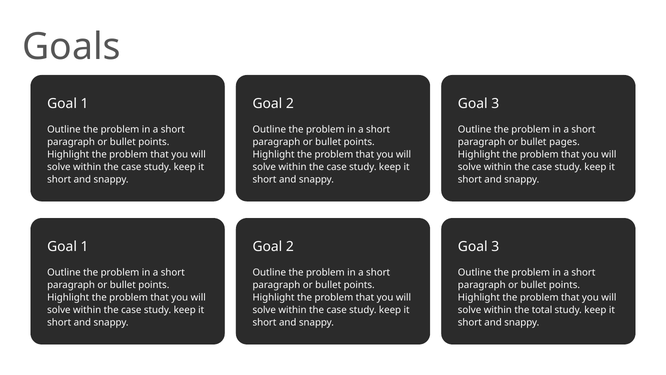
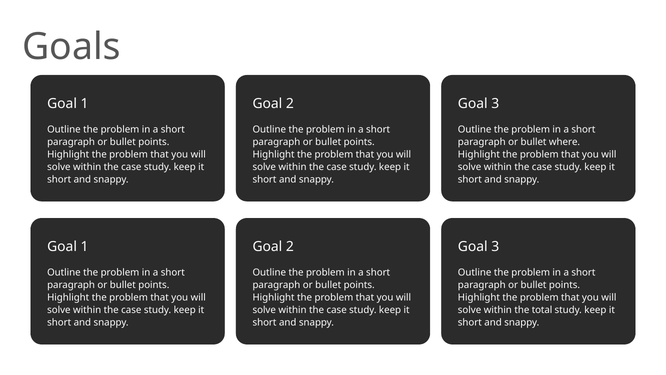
pages: pages -> where
